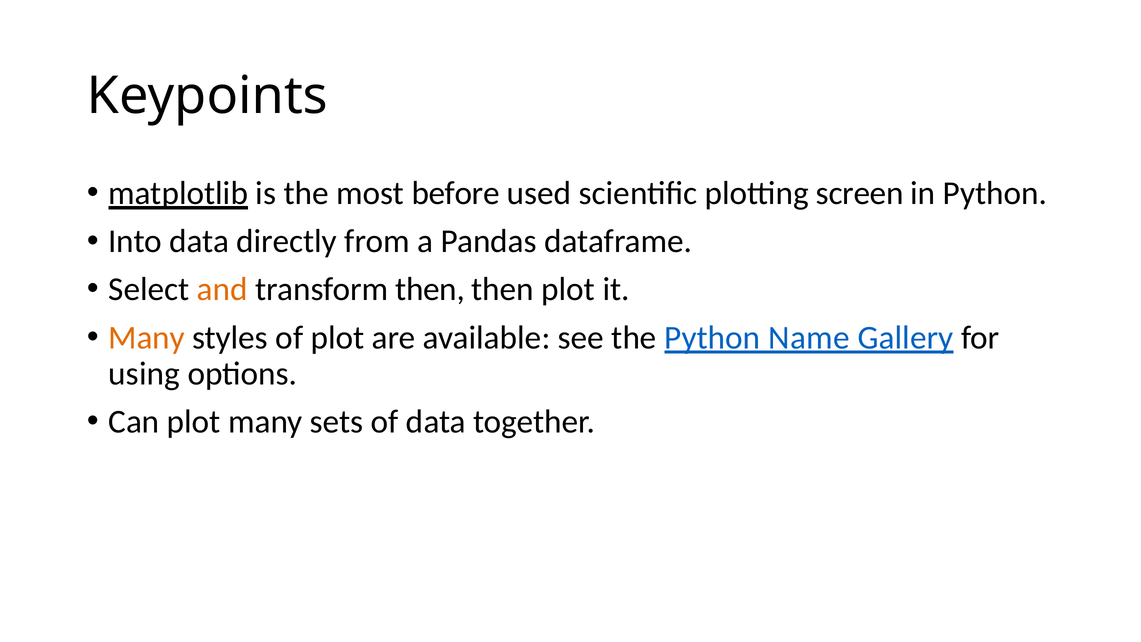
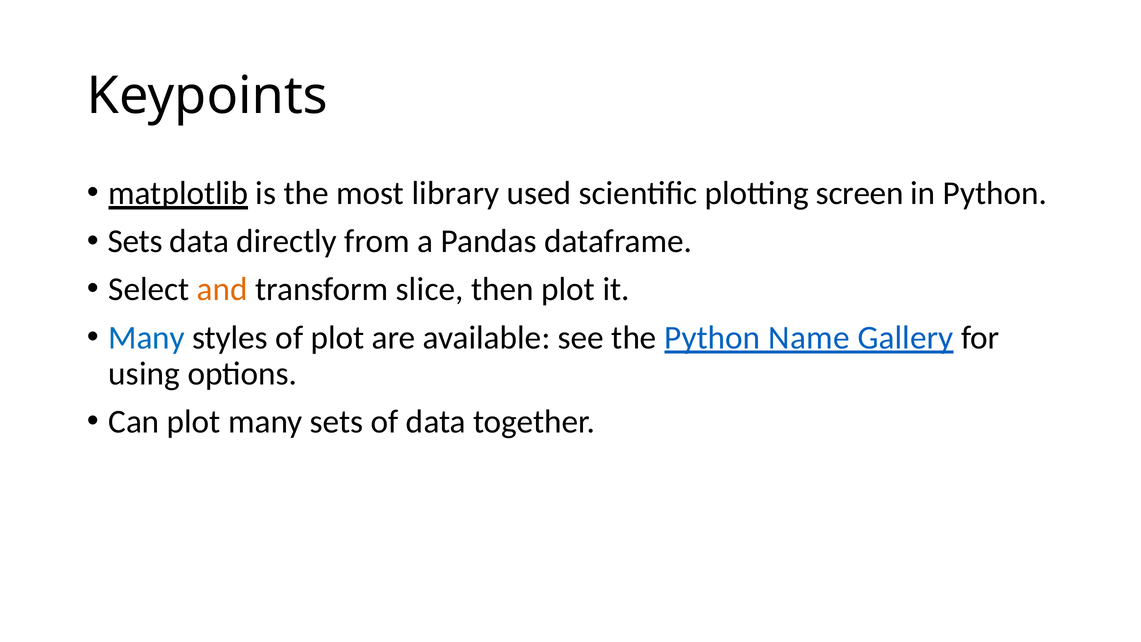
before: before -> library
Into at (135, 241): Into -> Sets
transform then: then -> slice
Many at (147, 338) colour: orange -> blue
